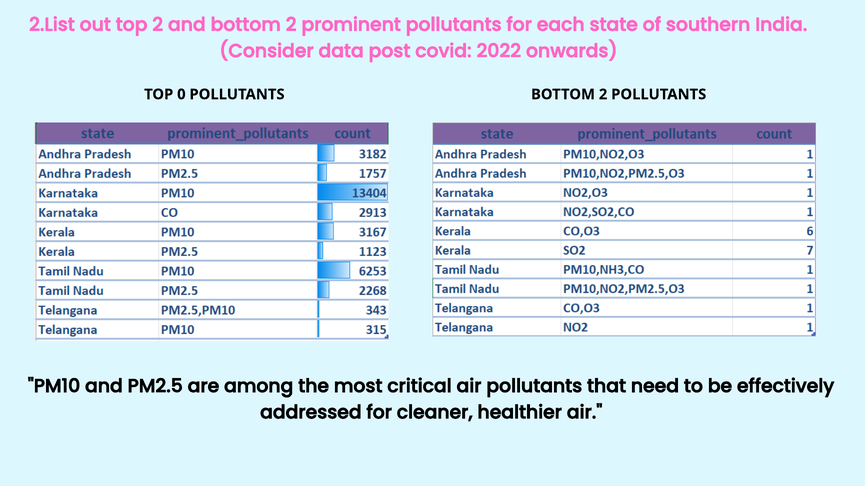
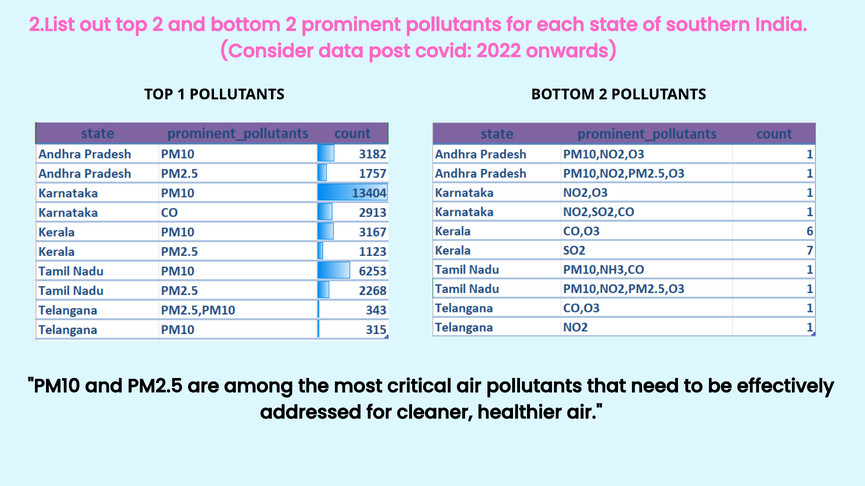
0: 0 -> 1
